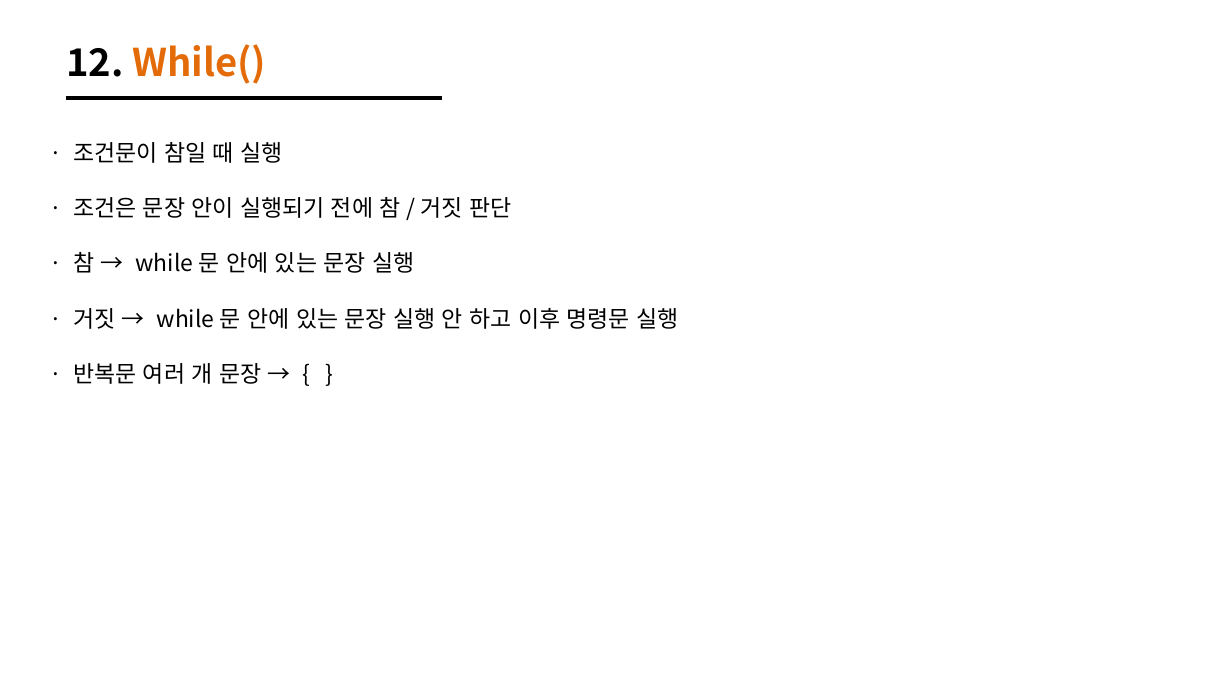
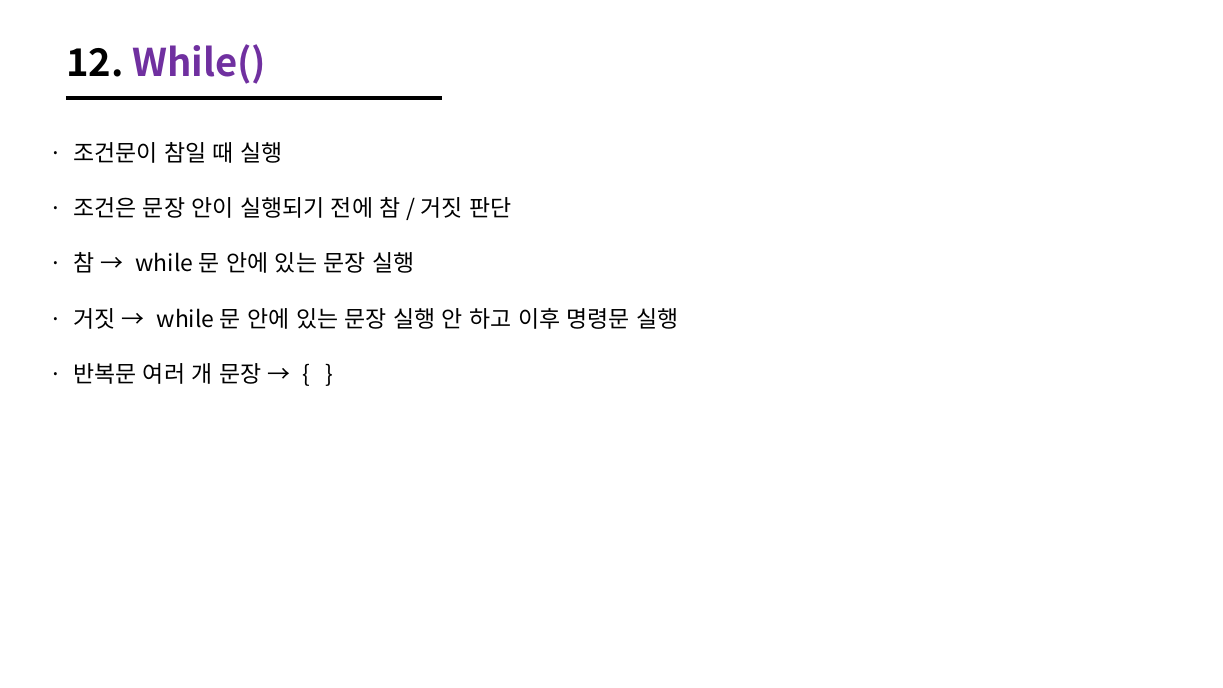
While( colour: orange -> purple
